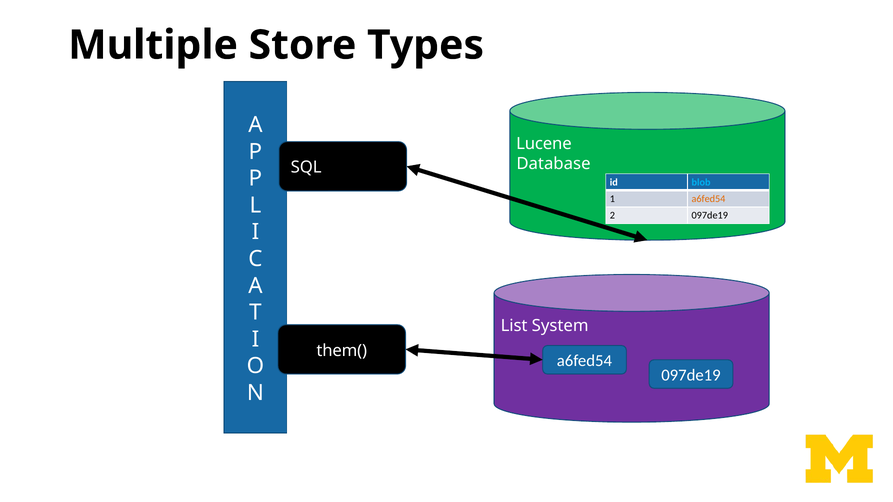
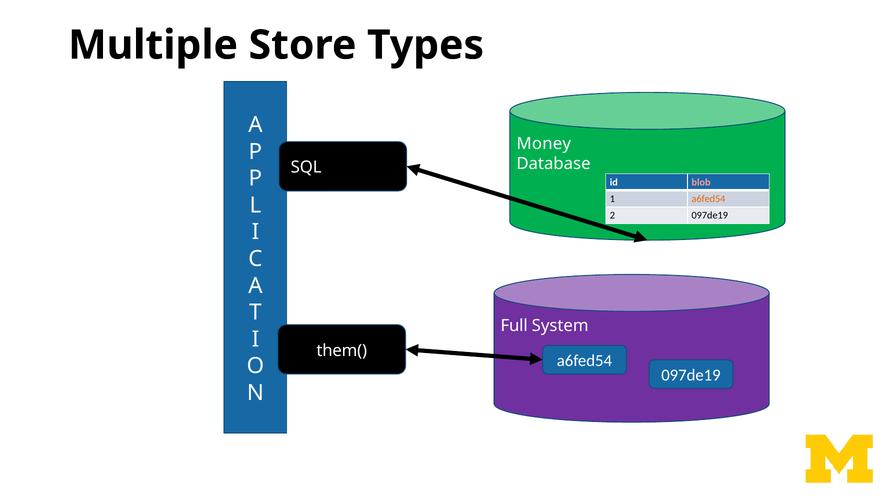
Lucene: Lucene -> Money
blob colour: light blue -> pink
List: List -> Full
